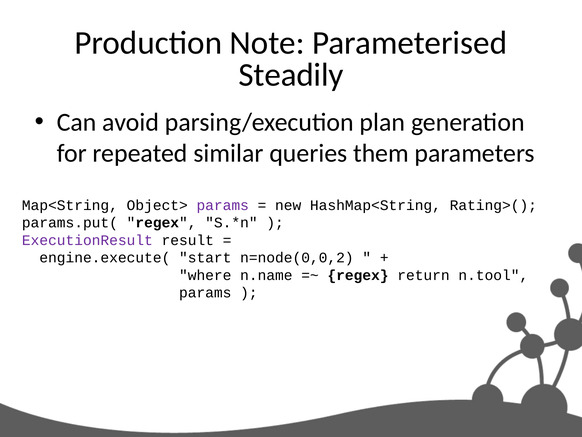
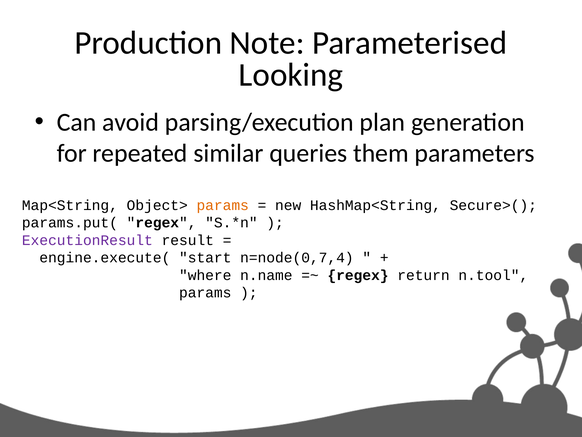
Steadily: Steadily -> Looking
params at (223, 205) colour: purple -> orange
Rating>(: Rating>( -> Secure>(
n=node(0,0,2: n=node(0,0,2 -> n=node(0,7,4
